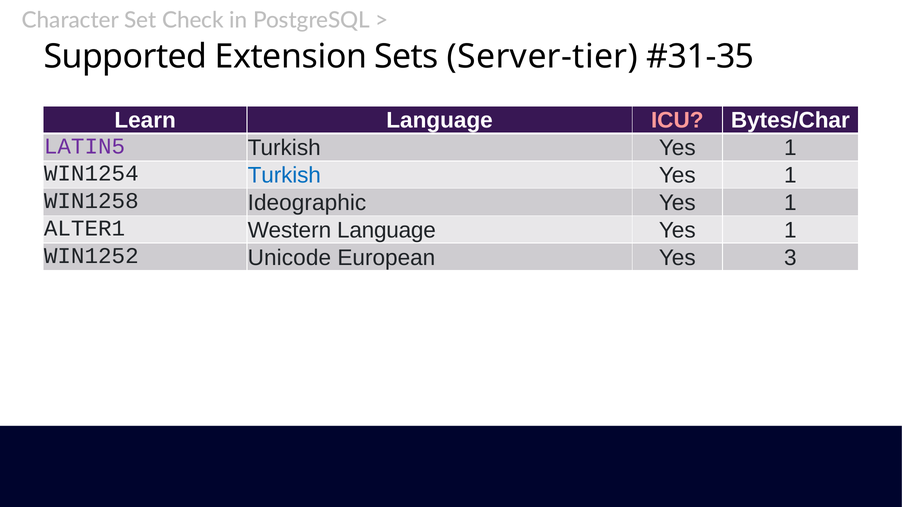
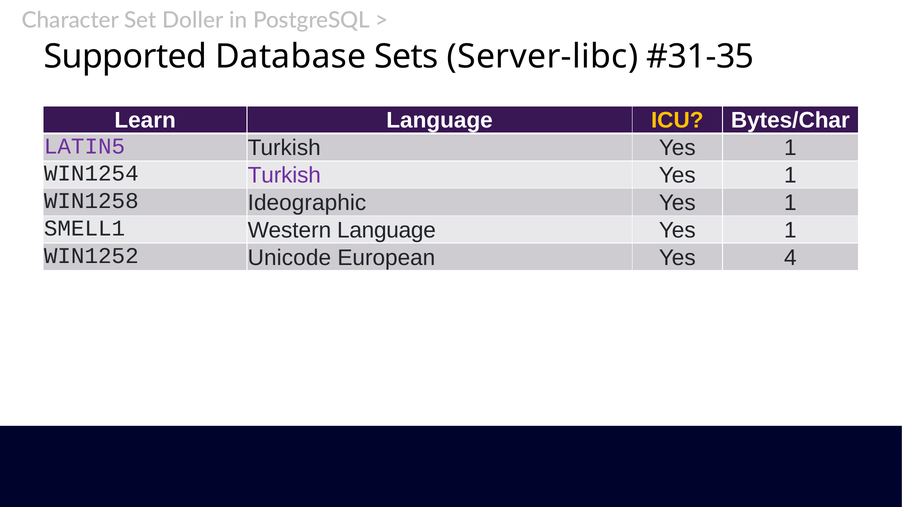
Check: Check -> Doller
Extension: Extension -> Database
Server-tier: Server-tier -> Server-libc
ICU colour: pink -> yellow
Turkish at (284, 175) colour: blue -> purple
ALTER1: ALTER1 -> SMELL1
3: 3 -> 4
